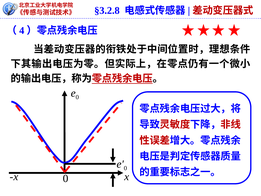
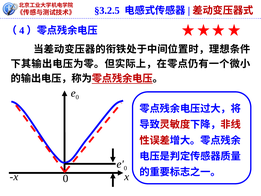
§3.2.8: §3.2.8 -> §3.2.5
